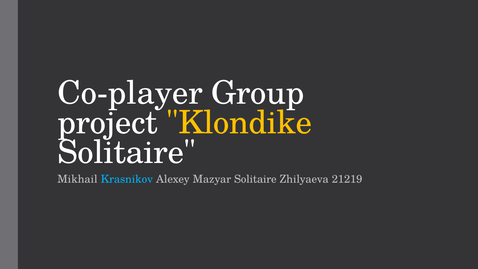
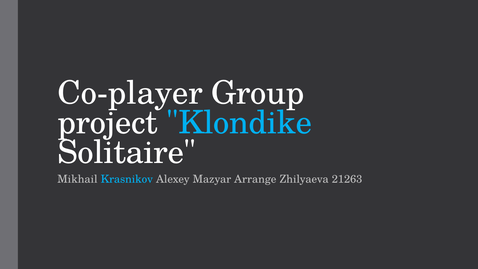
Klondike colour: yellow -> light blue
Mazyar Solitaire: Solitaire -> Arrange
21219: 21219 -> 21263
